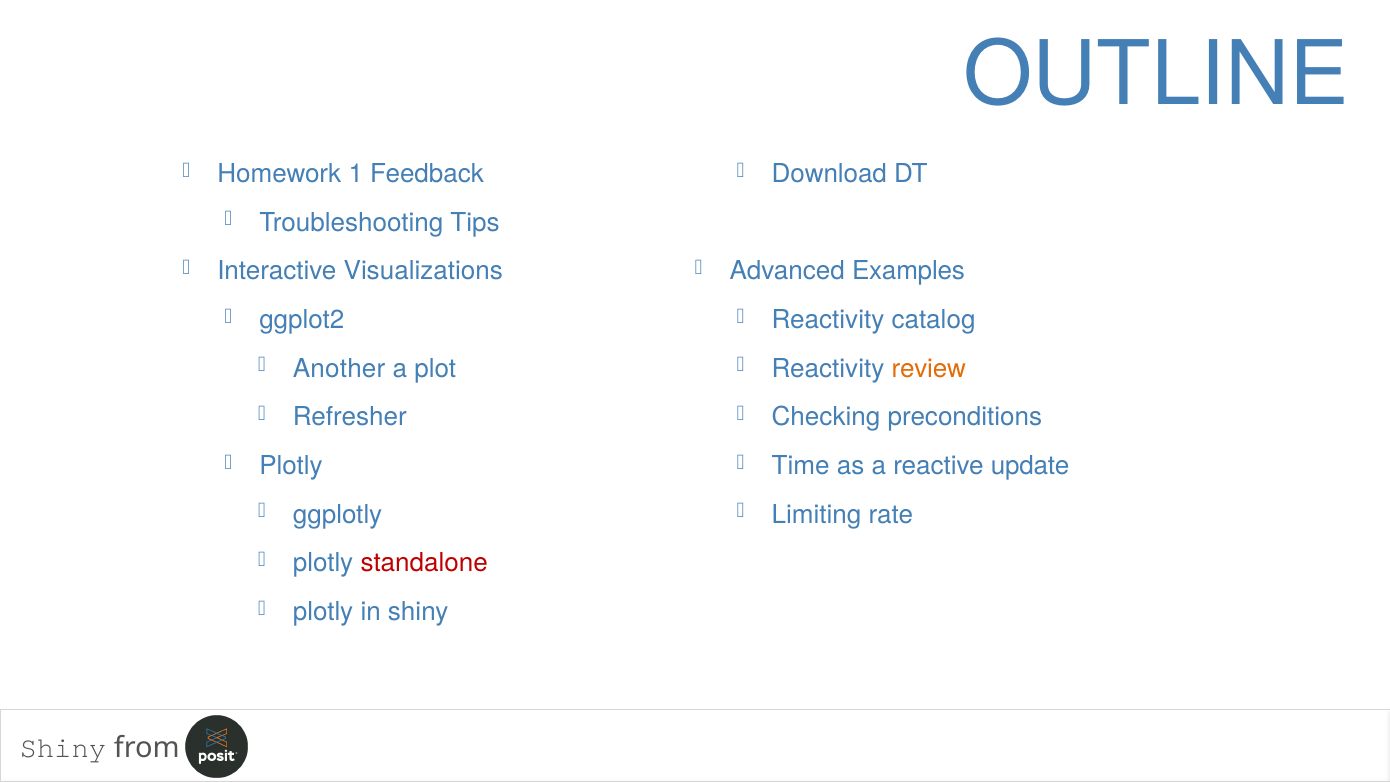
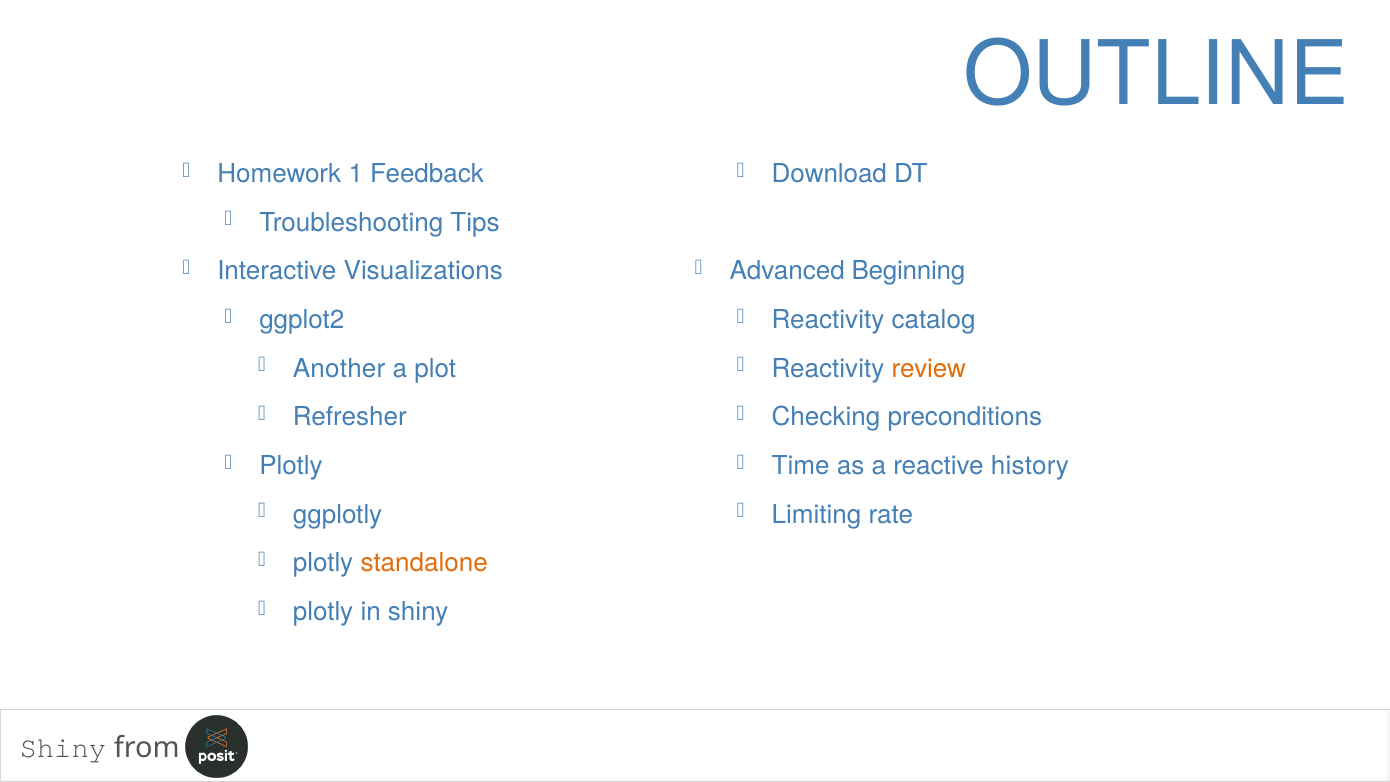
Examples: Examples -> Beginning
update: update -> history
standalone colour: red -> orange
